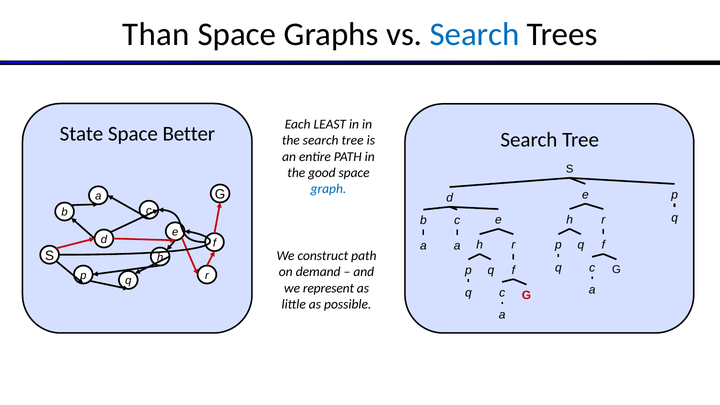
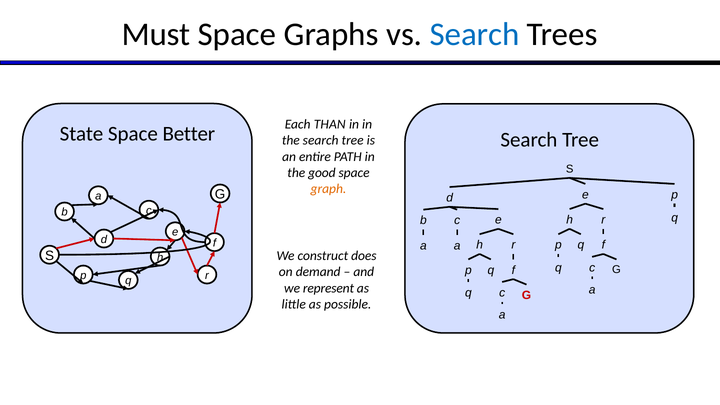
Than: Than -> Must
LEAST: LEAST -> THAN
graph colour: blue -> orange
construct path: path -> does
